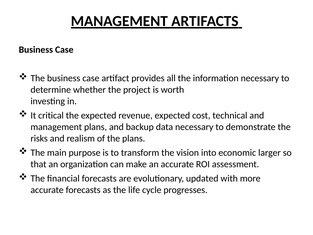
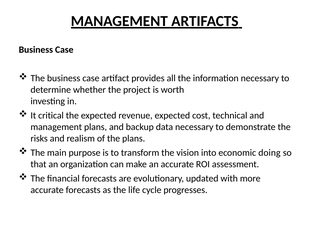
larger: larger -> doing
